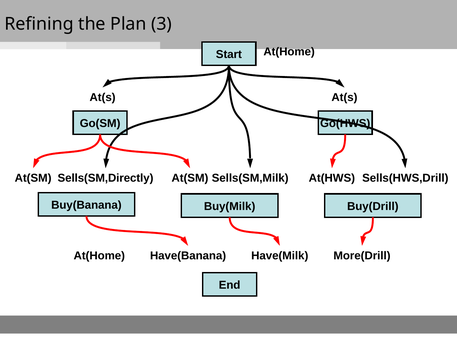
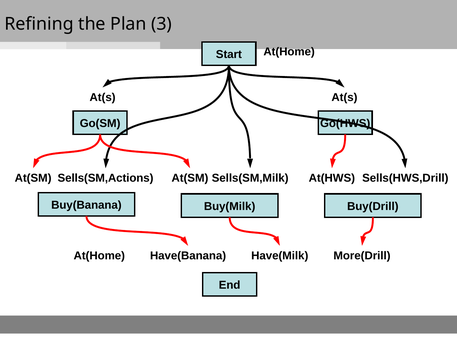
Sells(SM,Directly: Sells(SM,Directly -> Sells(SM,Actions
